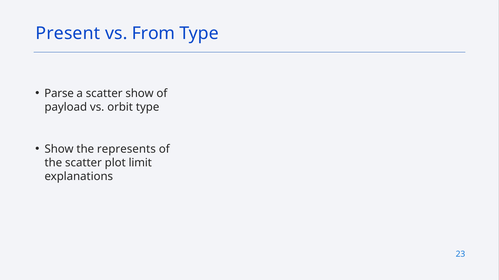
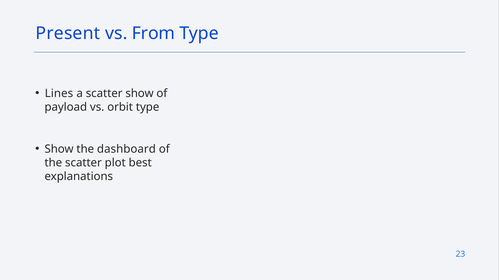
Parse: Parse -> Lines
represents: represents -> dashboard
limit: limit -> best
